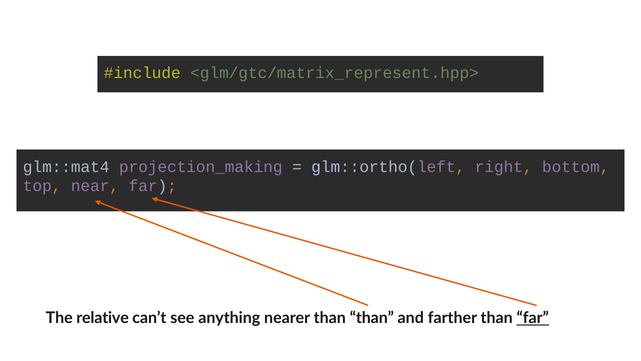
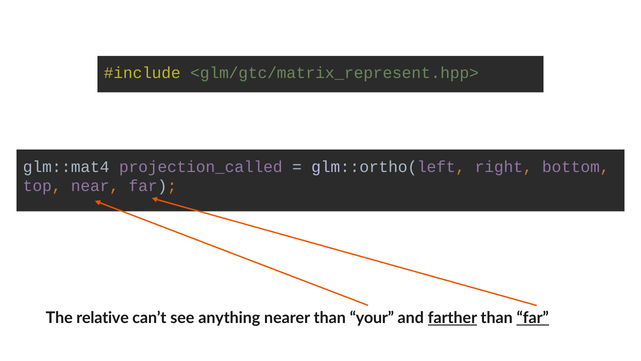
projection_making: projection_making -> projection_called
than than: than -> your
farther underline: none -> present
